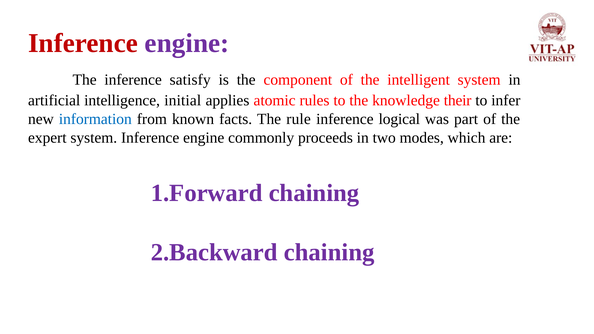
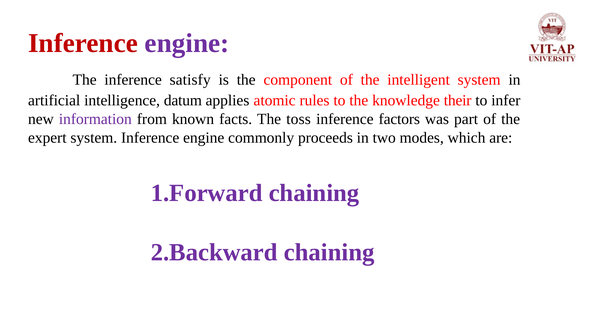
initial: initial -> datum
information colour: blue -> purple
rule: rule -> toss
logical: logical -> factors
